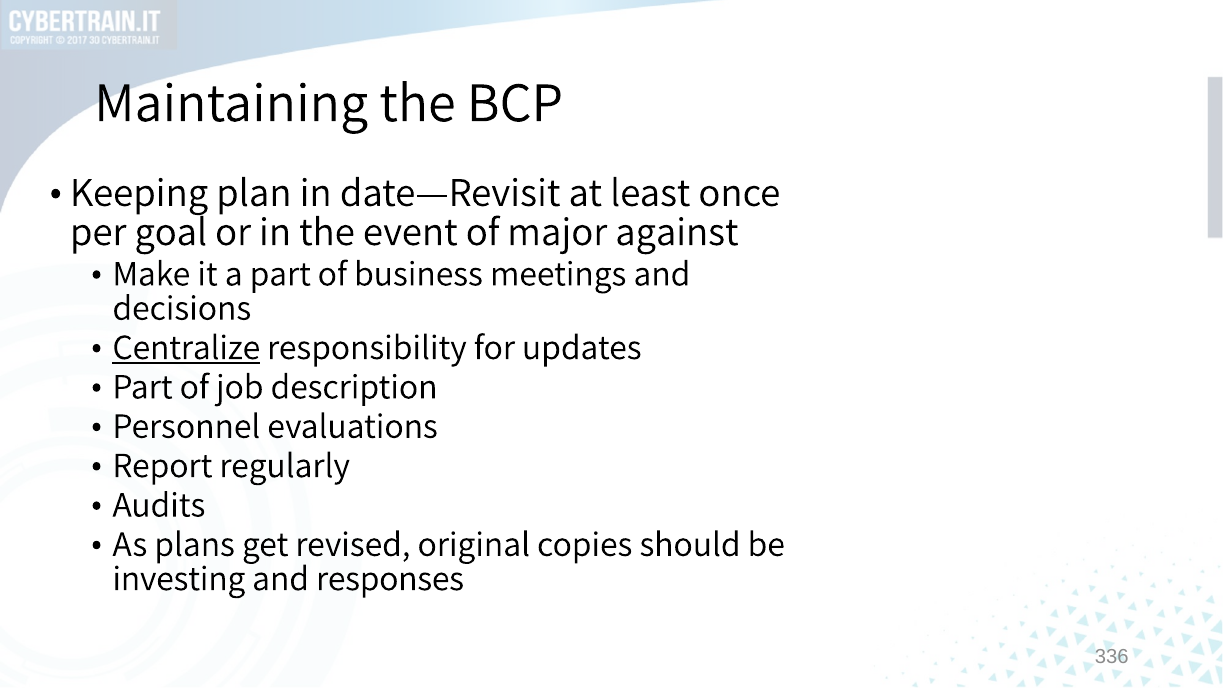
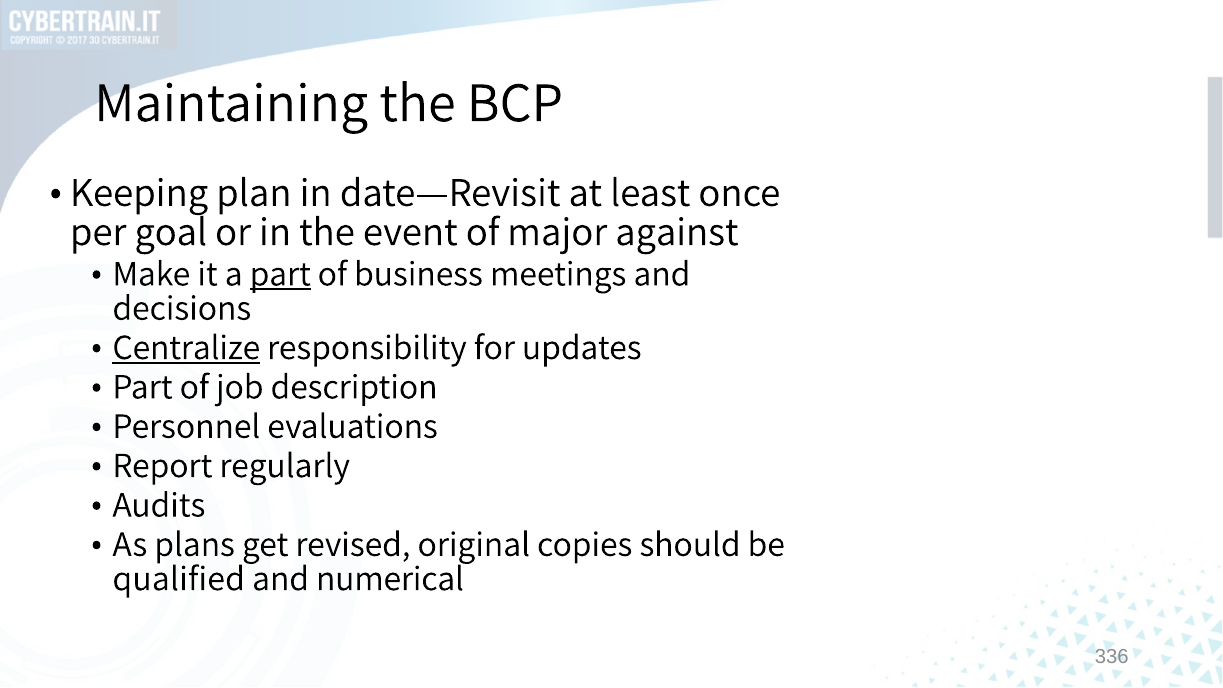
part at (280, 274) underline: none -> present
investing: investing -> qualified
responses: responses -> numerical
